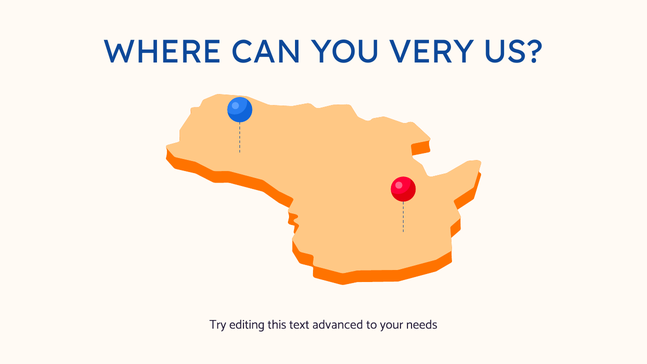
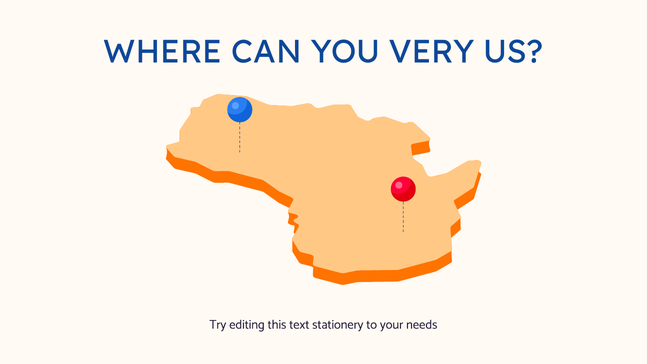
advanced: advanced -> stationery
